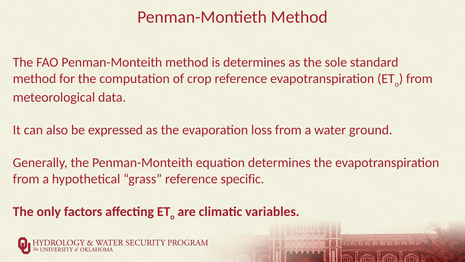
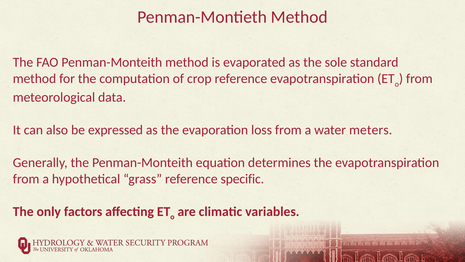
is determines: determines -> evaporated
ground: ground -> meters
